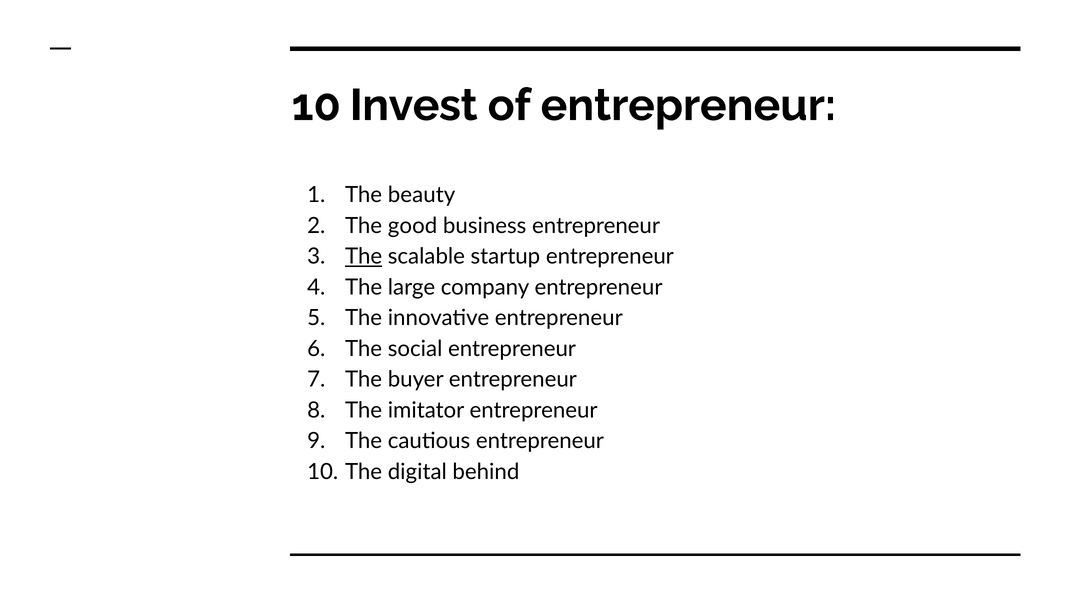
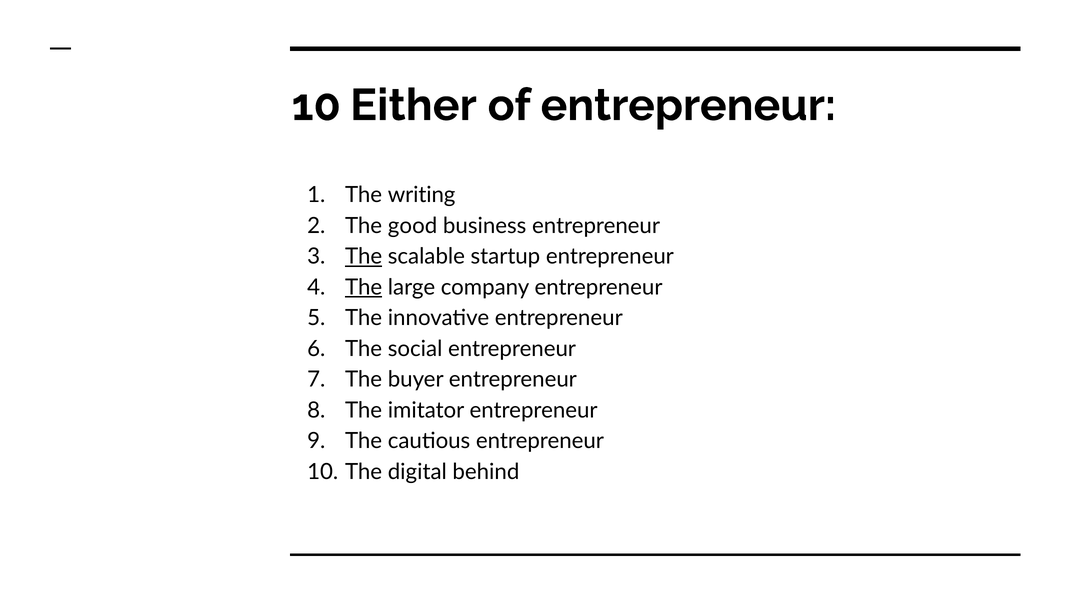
Invest: Invest -> Either
beauty: beauty -> writing
The at (364, 287) underline: none -> present
